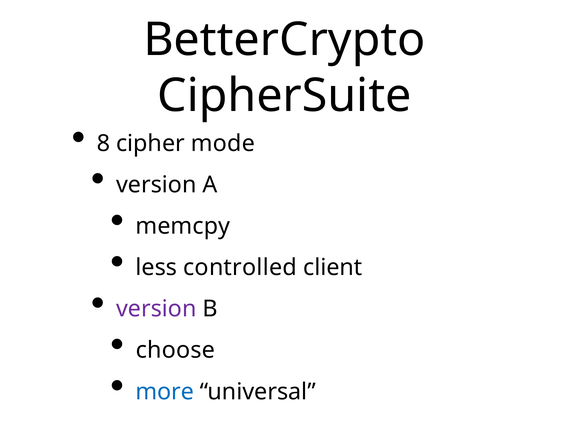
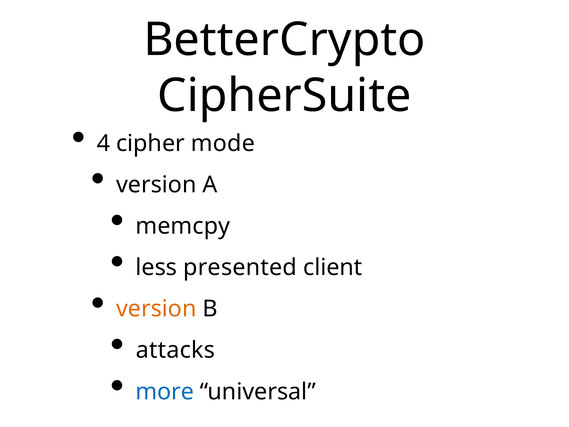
8: 8 -> 4
controlled: controlled -> presented
version at (156, 309) colour: purple -> orange
choose: choose -> attacks
